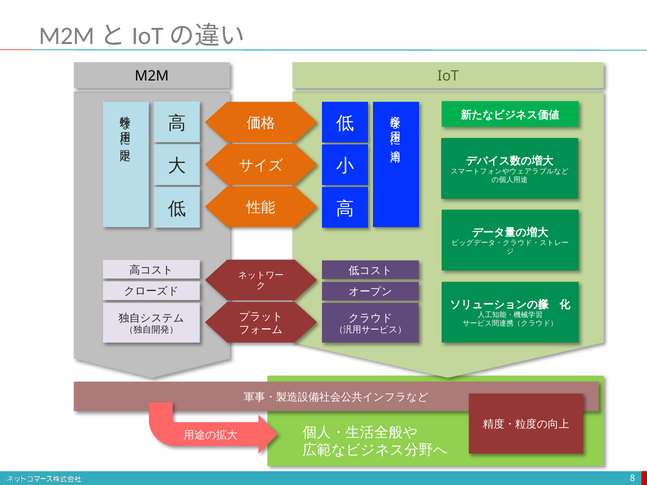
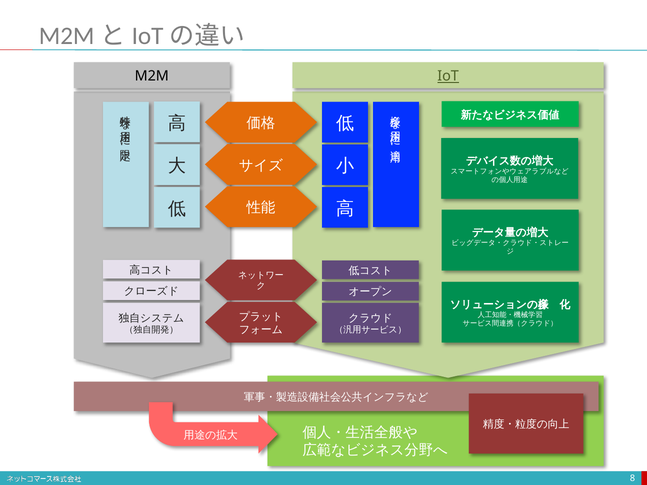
IoT underline: none -> present
